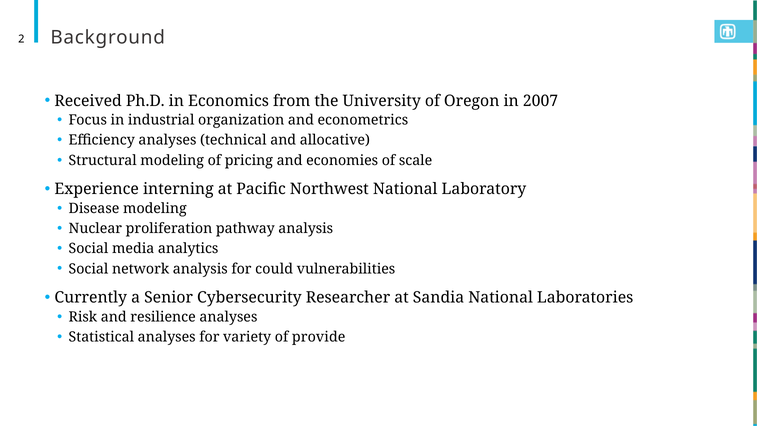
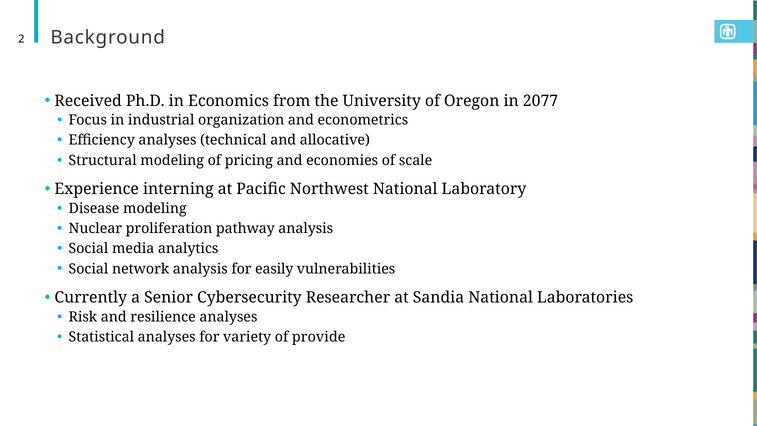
2007: 2007 -> 2077
could: could -> easily
